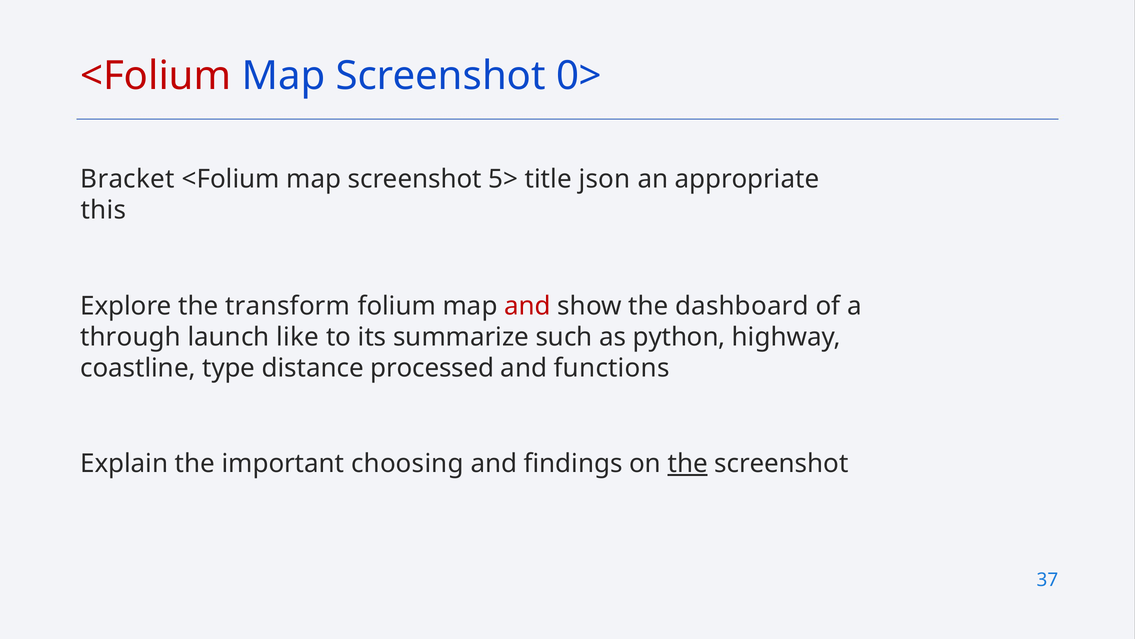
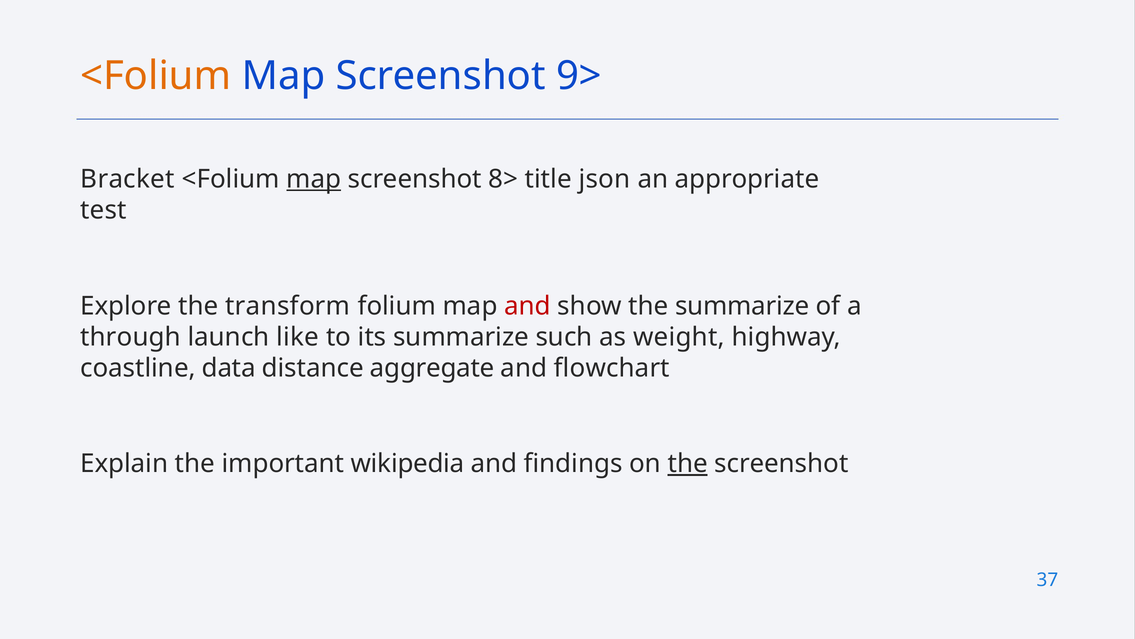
<Folium at (156, 76) colour: red -> orange
0>: 0> -> 9>
map at (314, 179) underline: none -> present
5>: 5> -> 8>
this: this -> test
the dashboard: dashboard -> summarize
python: python -> weight
type: type -> data
processed: processed -> aggregate
functions: functions -> flowchart
choosing: choosing -> wikipedia
